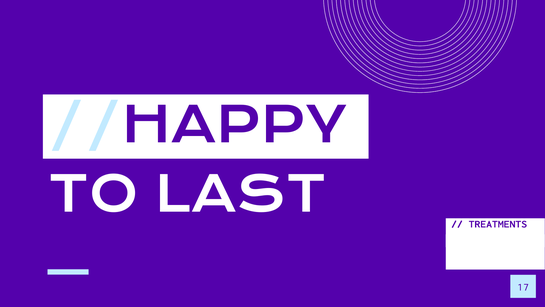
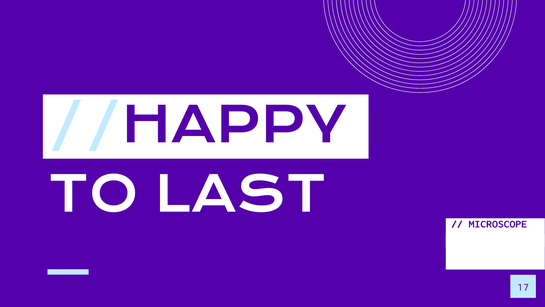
TREATMENTS: TREATMENTS -> MICROSCOPE
